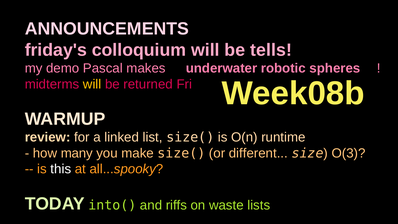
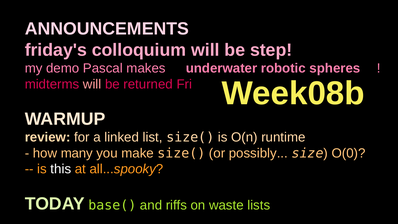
tells: tells -> step
will at (92, 84) colour: yellow -> pink
different: different -> possibly
O(3: O(3 -> O(0
into(: into( -> base(
